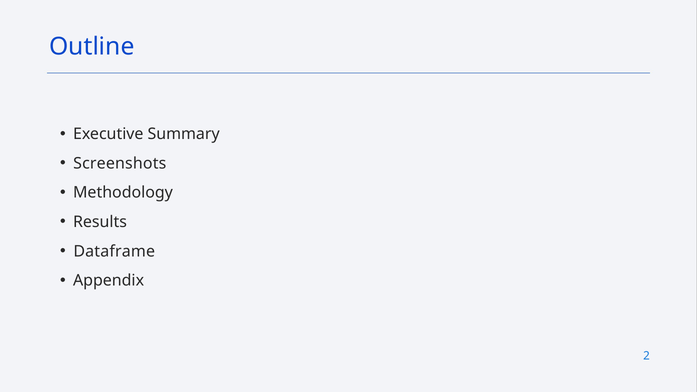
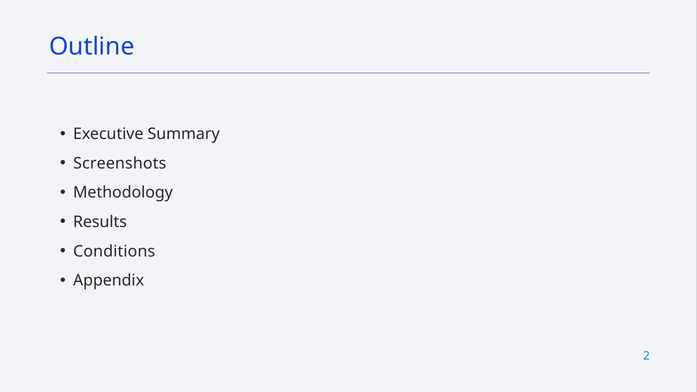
Dataframe: Dataframe -> Conditions
